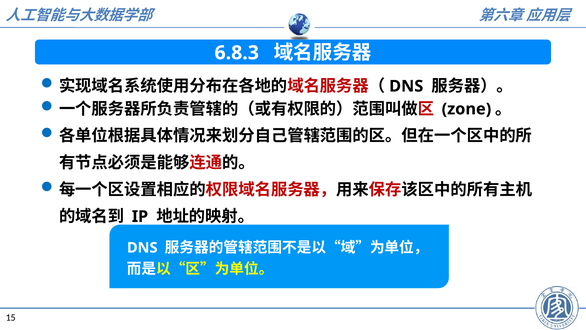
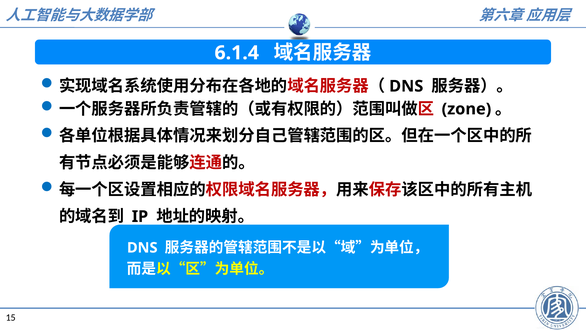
6.8.3: 6.8.3 -> 6.1.4
